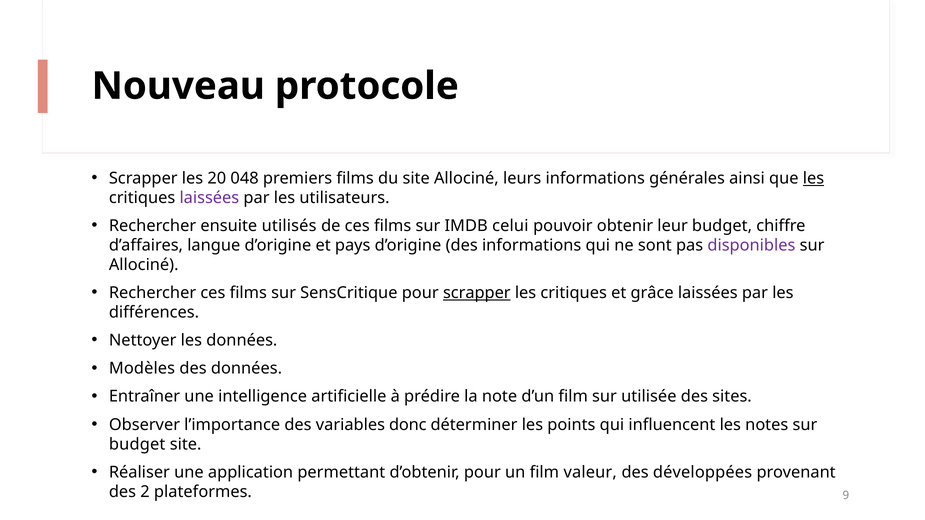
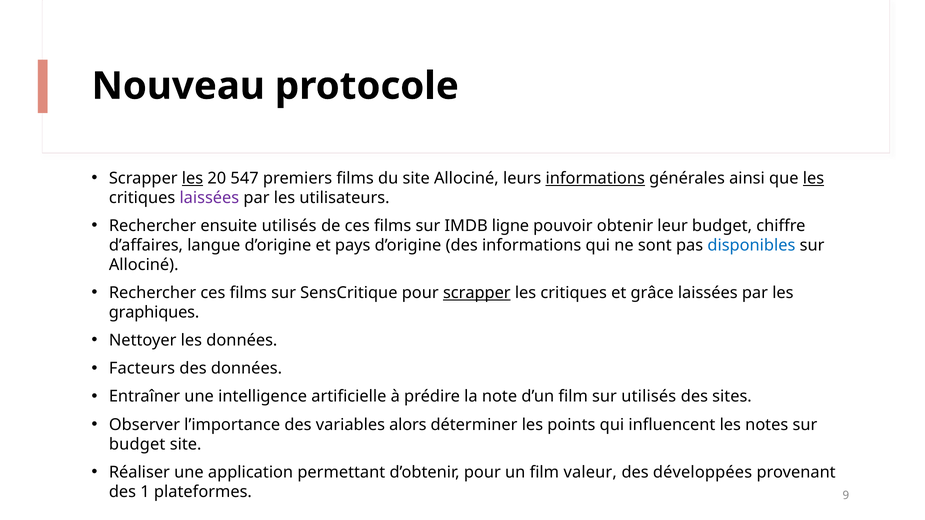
les at (193, 179) underline: none -> present
048: 048 -> 547
informations at (595, 179) underline: none -> present
celui: celui -> ligne
disponibles colour: purple -> blue
différences: différences -> graphiques
Modèles: Modèles -> Facteurs
sur utilisée: utilisée -> utilisés
donc: donc -> alors
2: 2 -> 1
